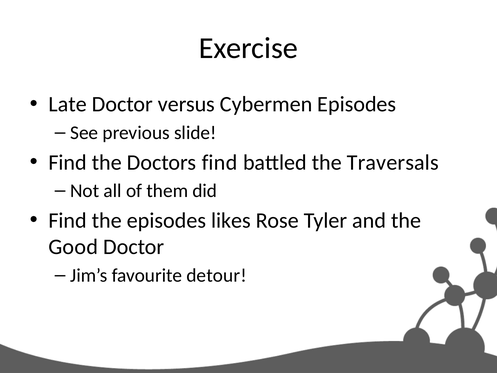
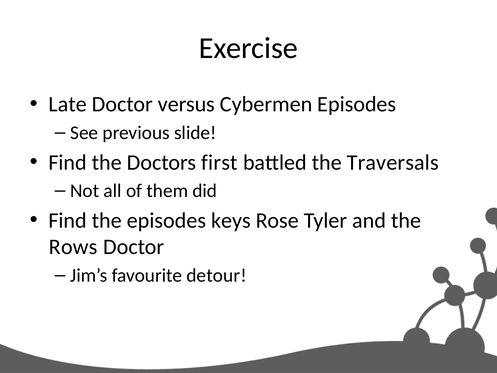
Doctors find: find -> first
likes: likes -> keys
Good: Good -> Rows
